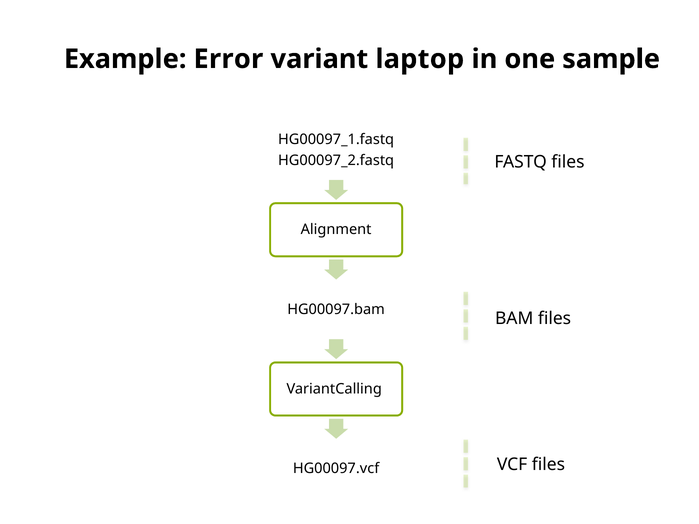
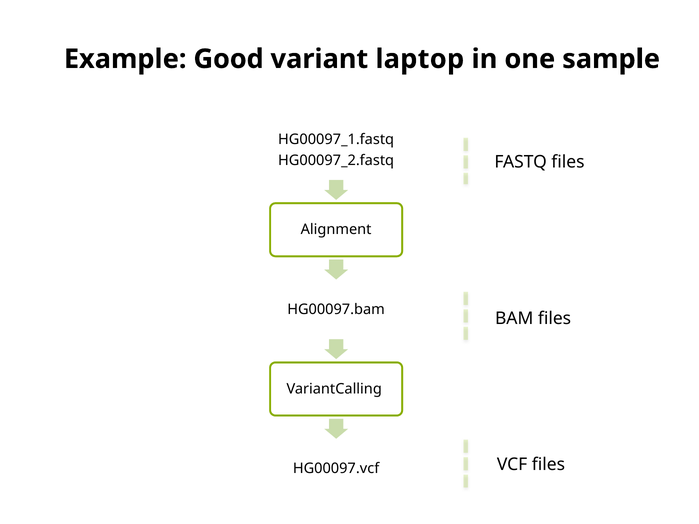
Error: Error -> Good
